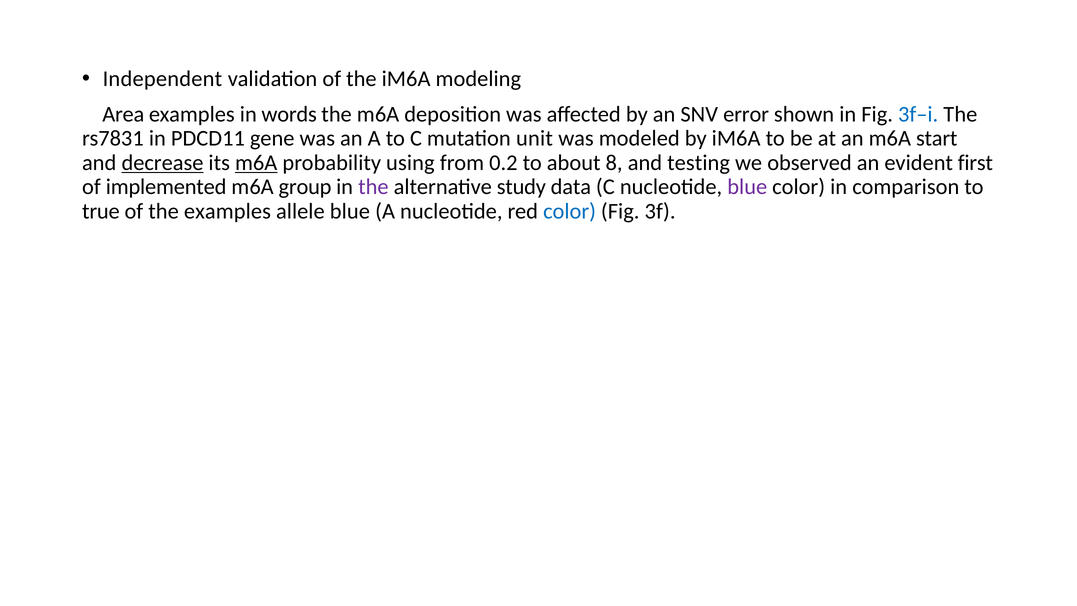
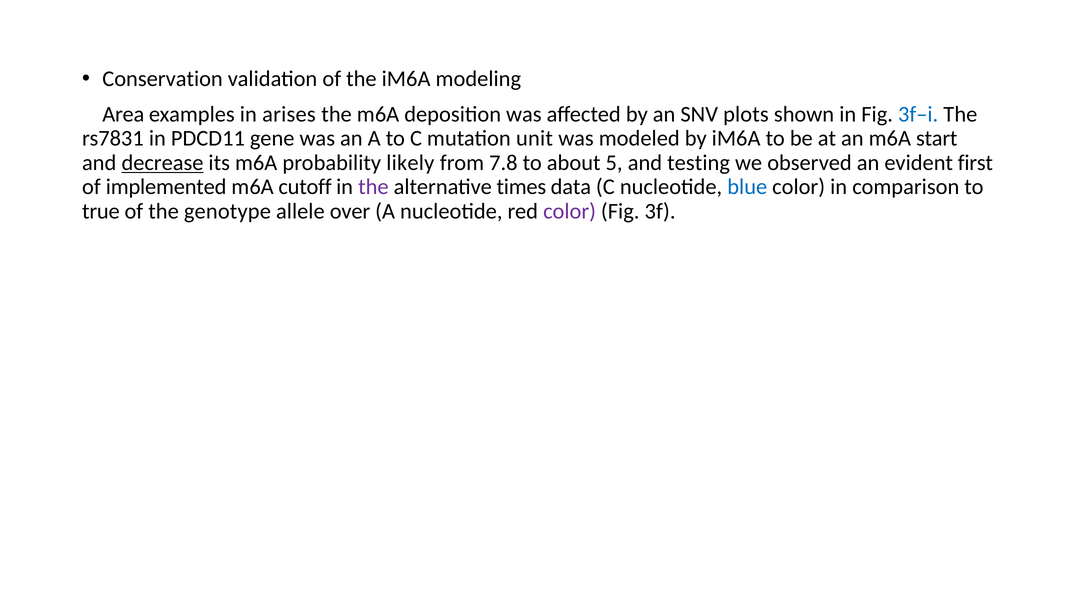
Independent: Independent -> Conservation
words: words -> arises
error: error -> plots
m6A at (256, 163) underline: present -> none
using: using -> likely
0.2: 0.2 -> 7.8
8: 8 -> 5
group: group -> cutoff
study: study -> times
blue at (747, 187) colour: purple -> blue
the examples: examples -> genotype
allele blue: blue -> over
color at (570, 211) colour: blue -> purple
